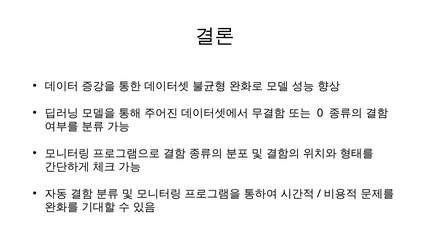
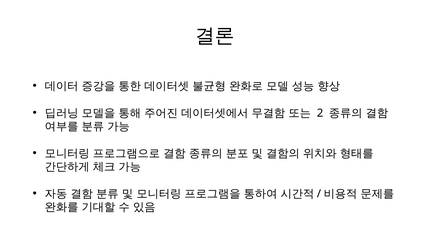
0: 0 -> 2
